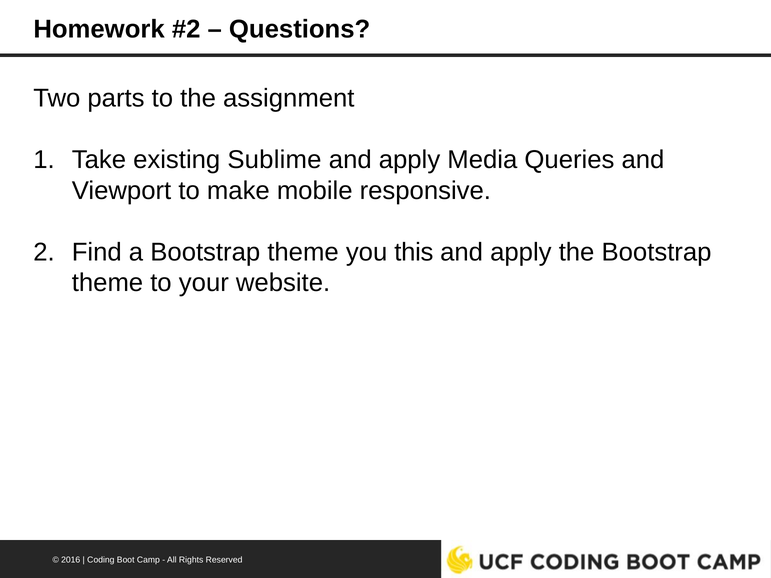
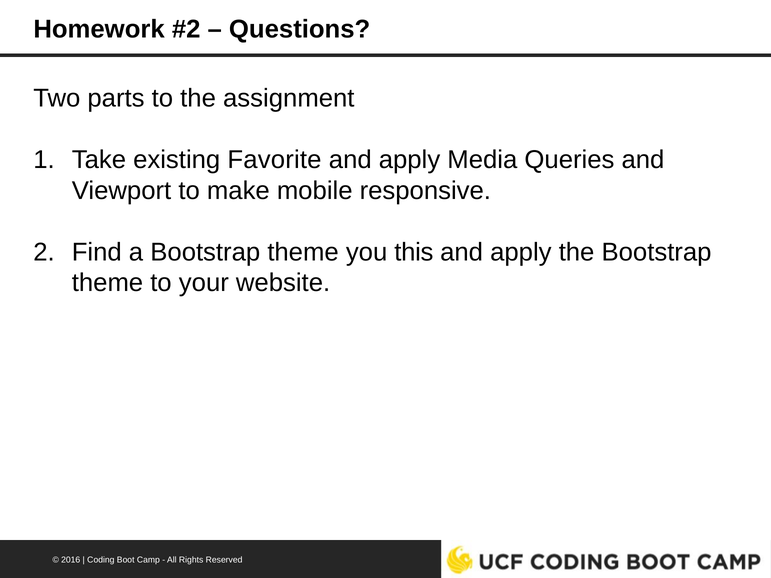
Sublime: Sublime -> Favorite
